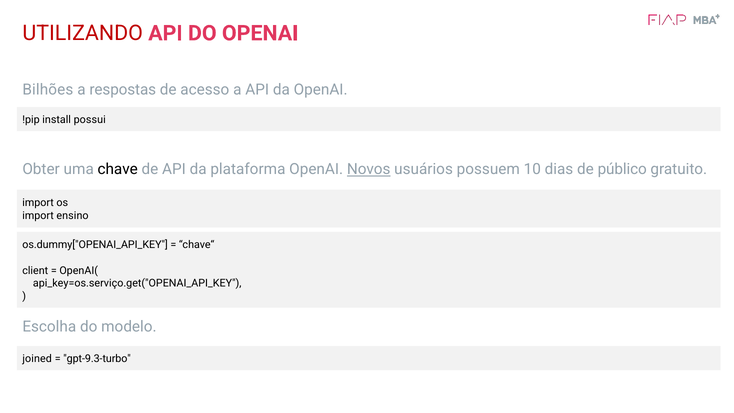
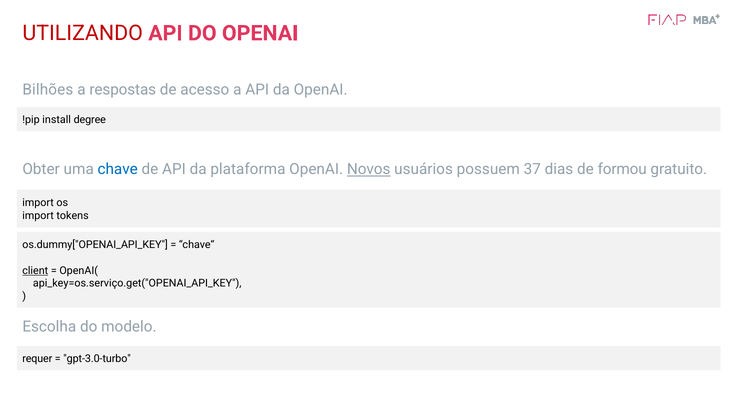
possui: possui -> degree
chave colour: black -> blue
10: 10 -> 37
público: público -> formou
ensino: ensino -> tokens
client underline: none -> present
joined: joined -> requer
gpt-9.3-turbo: gpt-9.3-turbo -> gpt-3.0-turbo
